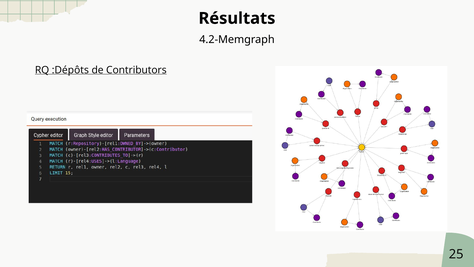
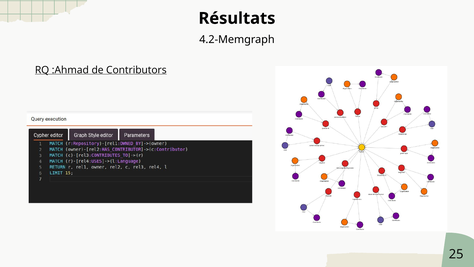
:Dépôts: :Dépôts -> :Ahmad
